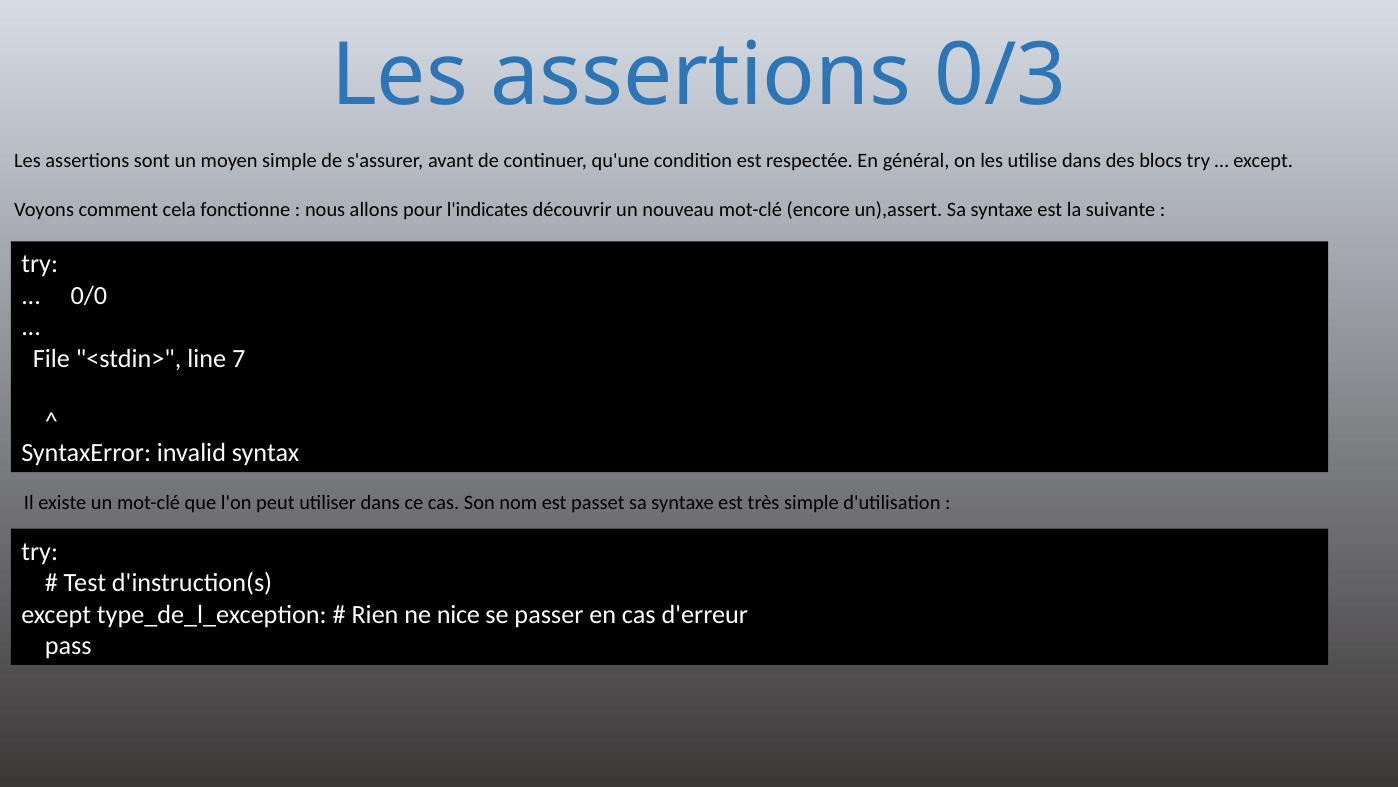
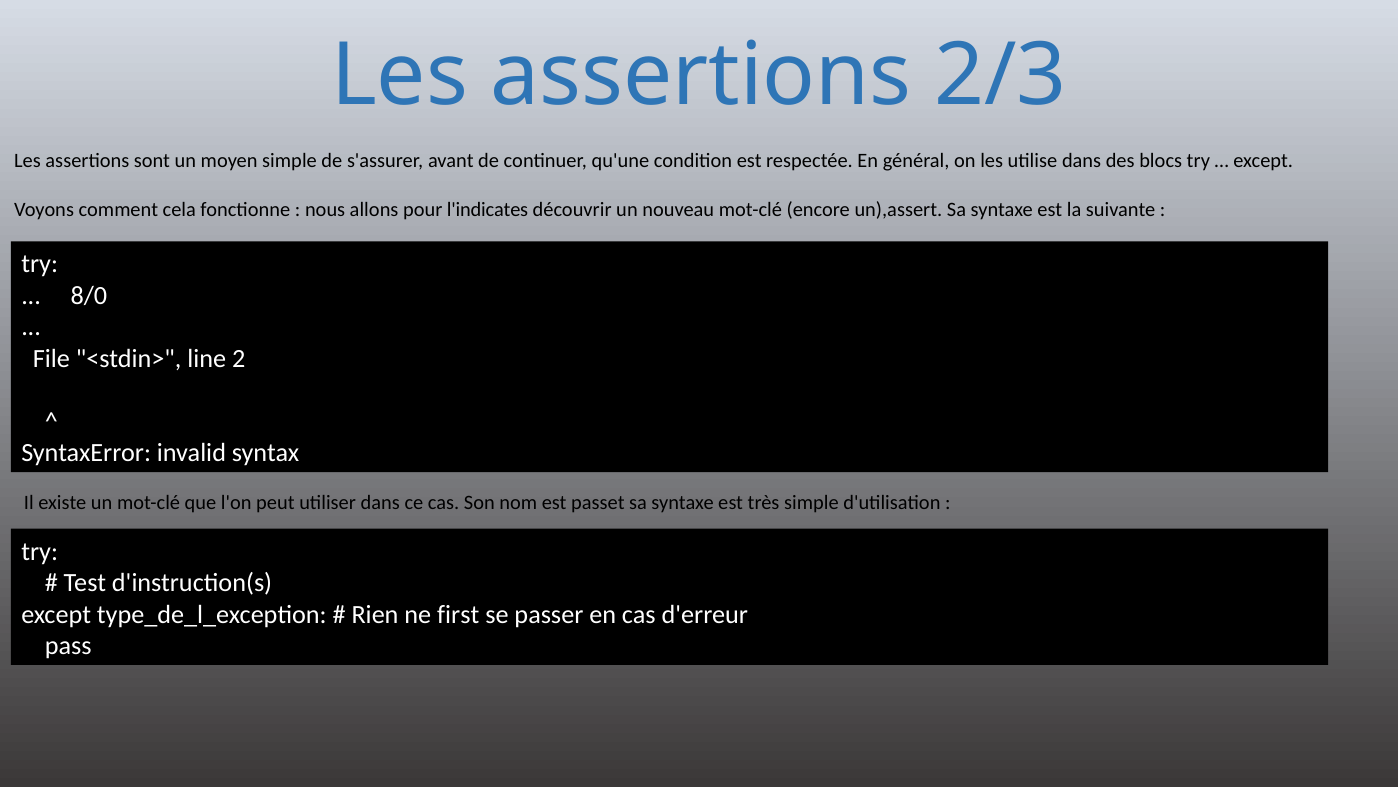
0/3: 0/3 -> 2/3
0/0: 0/0 -> 8/0
7: 7 -> 2
nice: nice -> first
